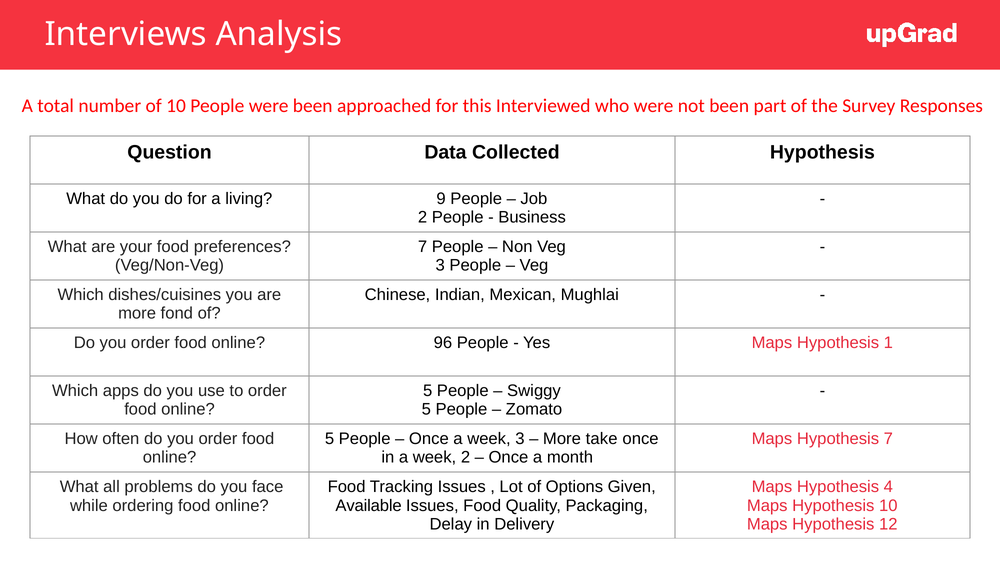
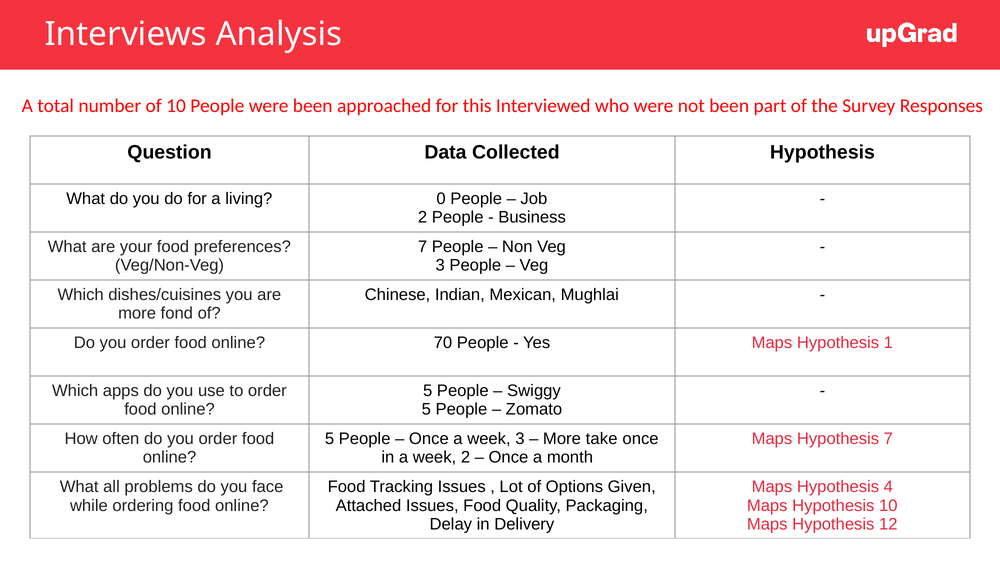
9: 9 -> 0
96: 96 -> 70
Available: Available -> Attached
